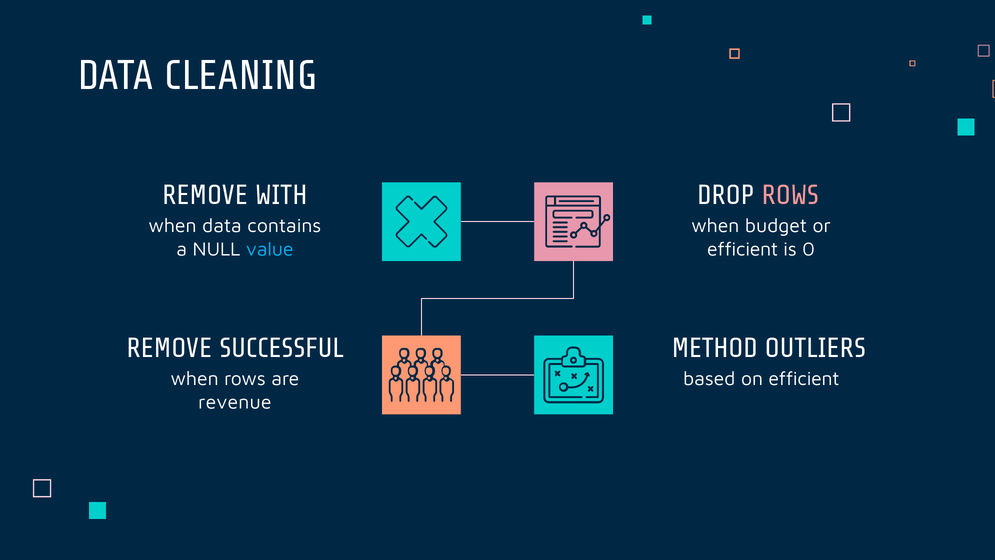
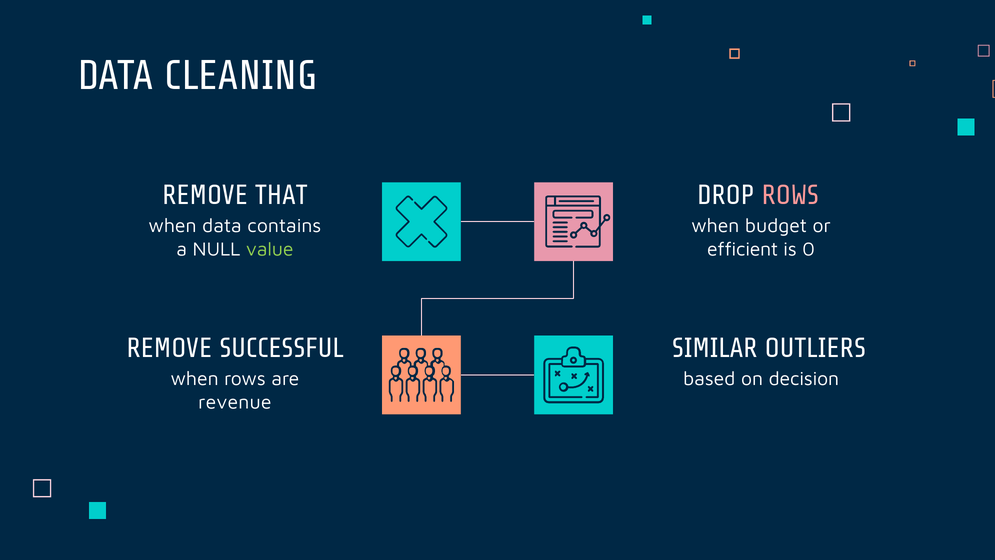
WITH: WITH -> THAT
value colour: light blue -> light green
METHOD: METHOD -> SIMILAR
on efficient: efficient -> decision
